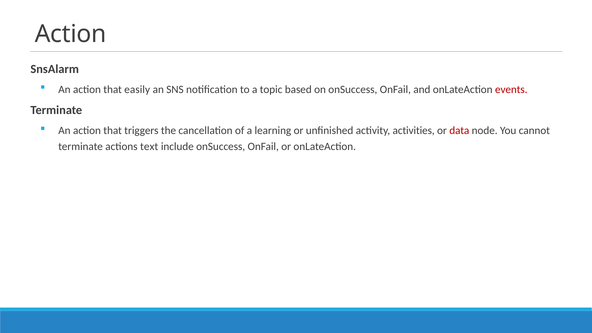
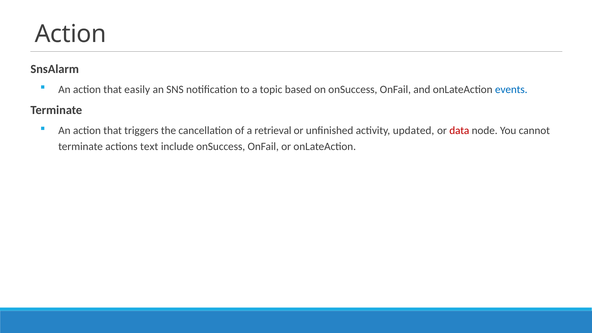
events colour: red -> blue
learning: learning -> retrieval
activities: activities -> updated
